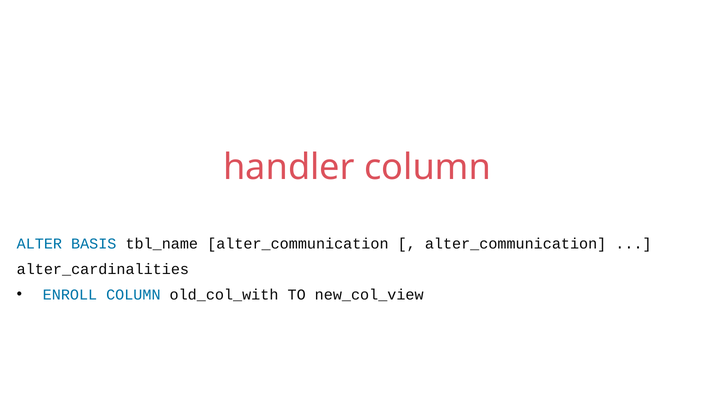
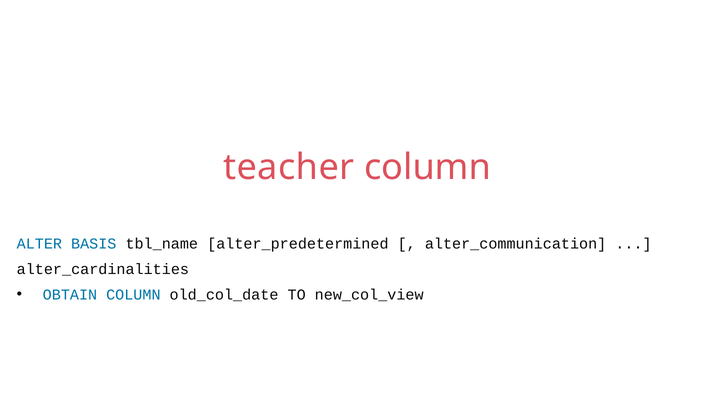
handler: handler -> teacher
tbl_name alter_communication: alter_communication -> alter_predetermined
ENROLL: ENROLL -> OBTAIN
old_col_with: old_col_with -> old_col_date
